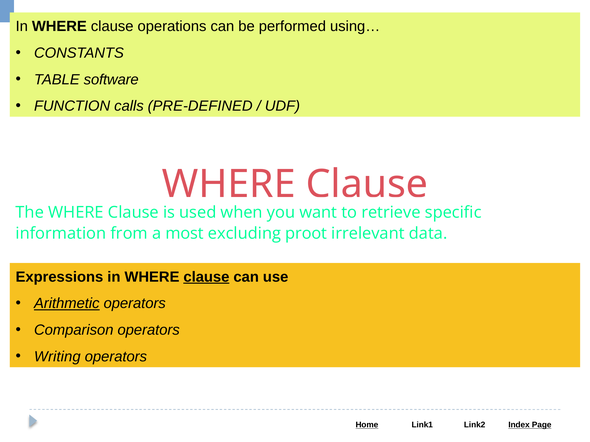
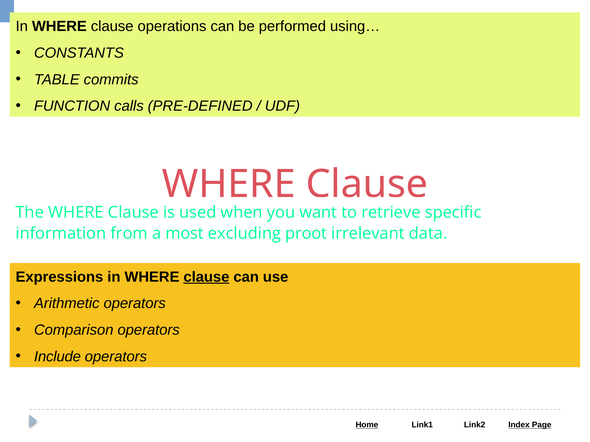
software: software -> commits
Arithmetic underline: present -> none
Writing: Writing -> Include
